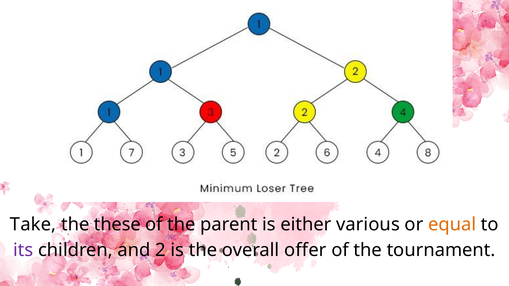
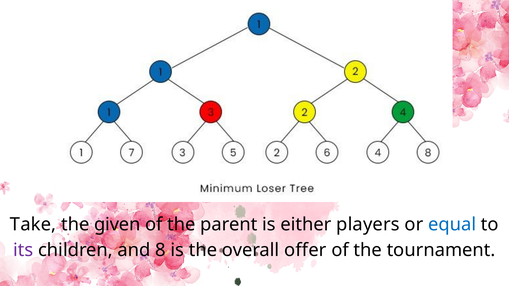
these: these -> given
various: various -> players
equal colour: orange -> blue
2: 2 -> 8
